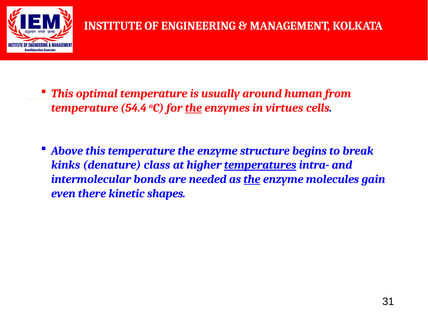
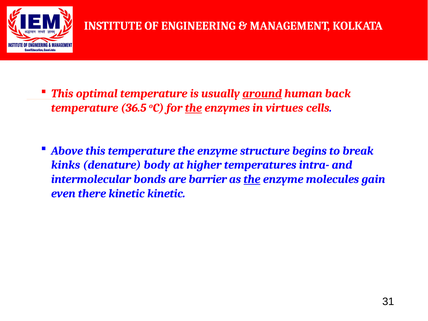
around underline: none -> present
from: from -> back
54.4: 54.4 -> 36.5
class: class -> body
temperatures underline: present -> none
needed: needed -> barrier
kinetic shapes: shapes -> kinetic
